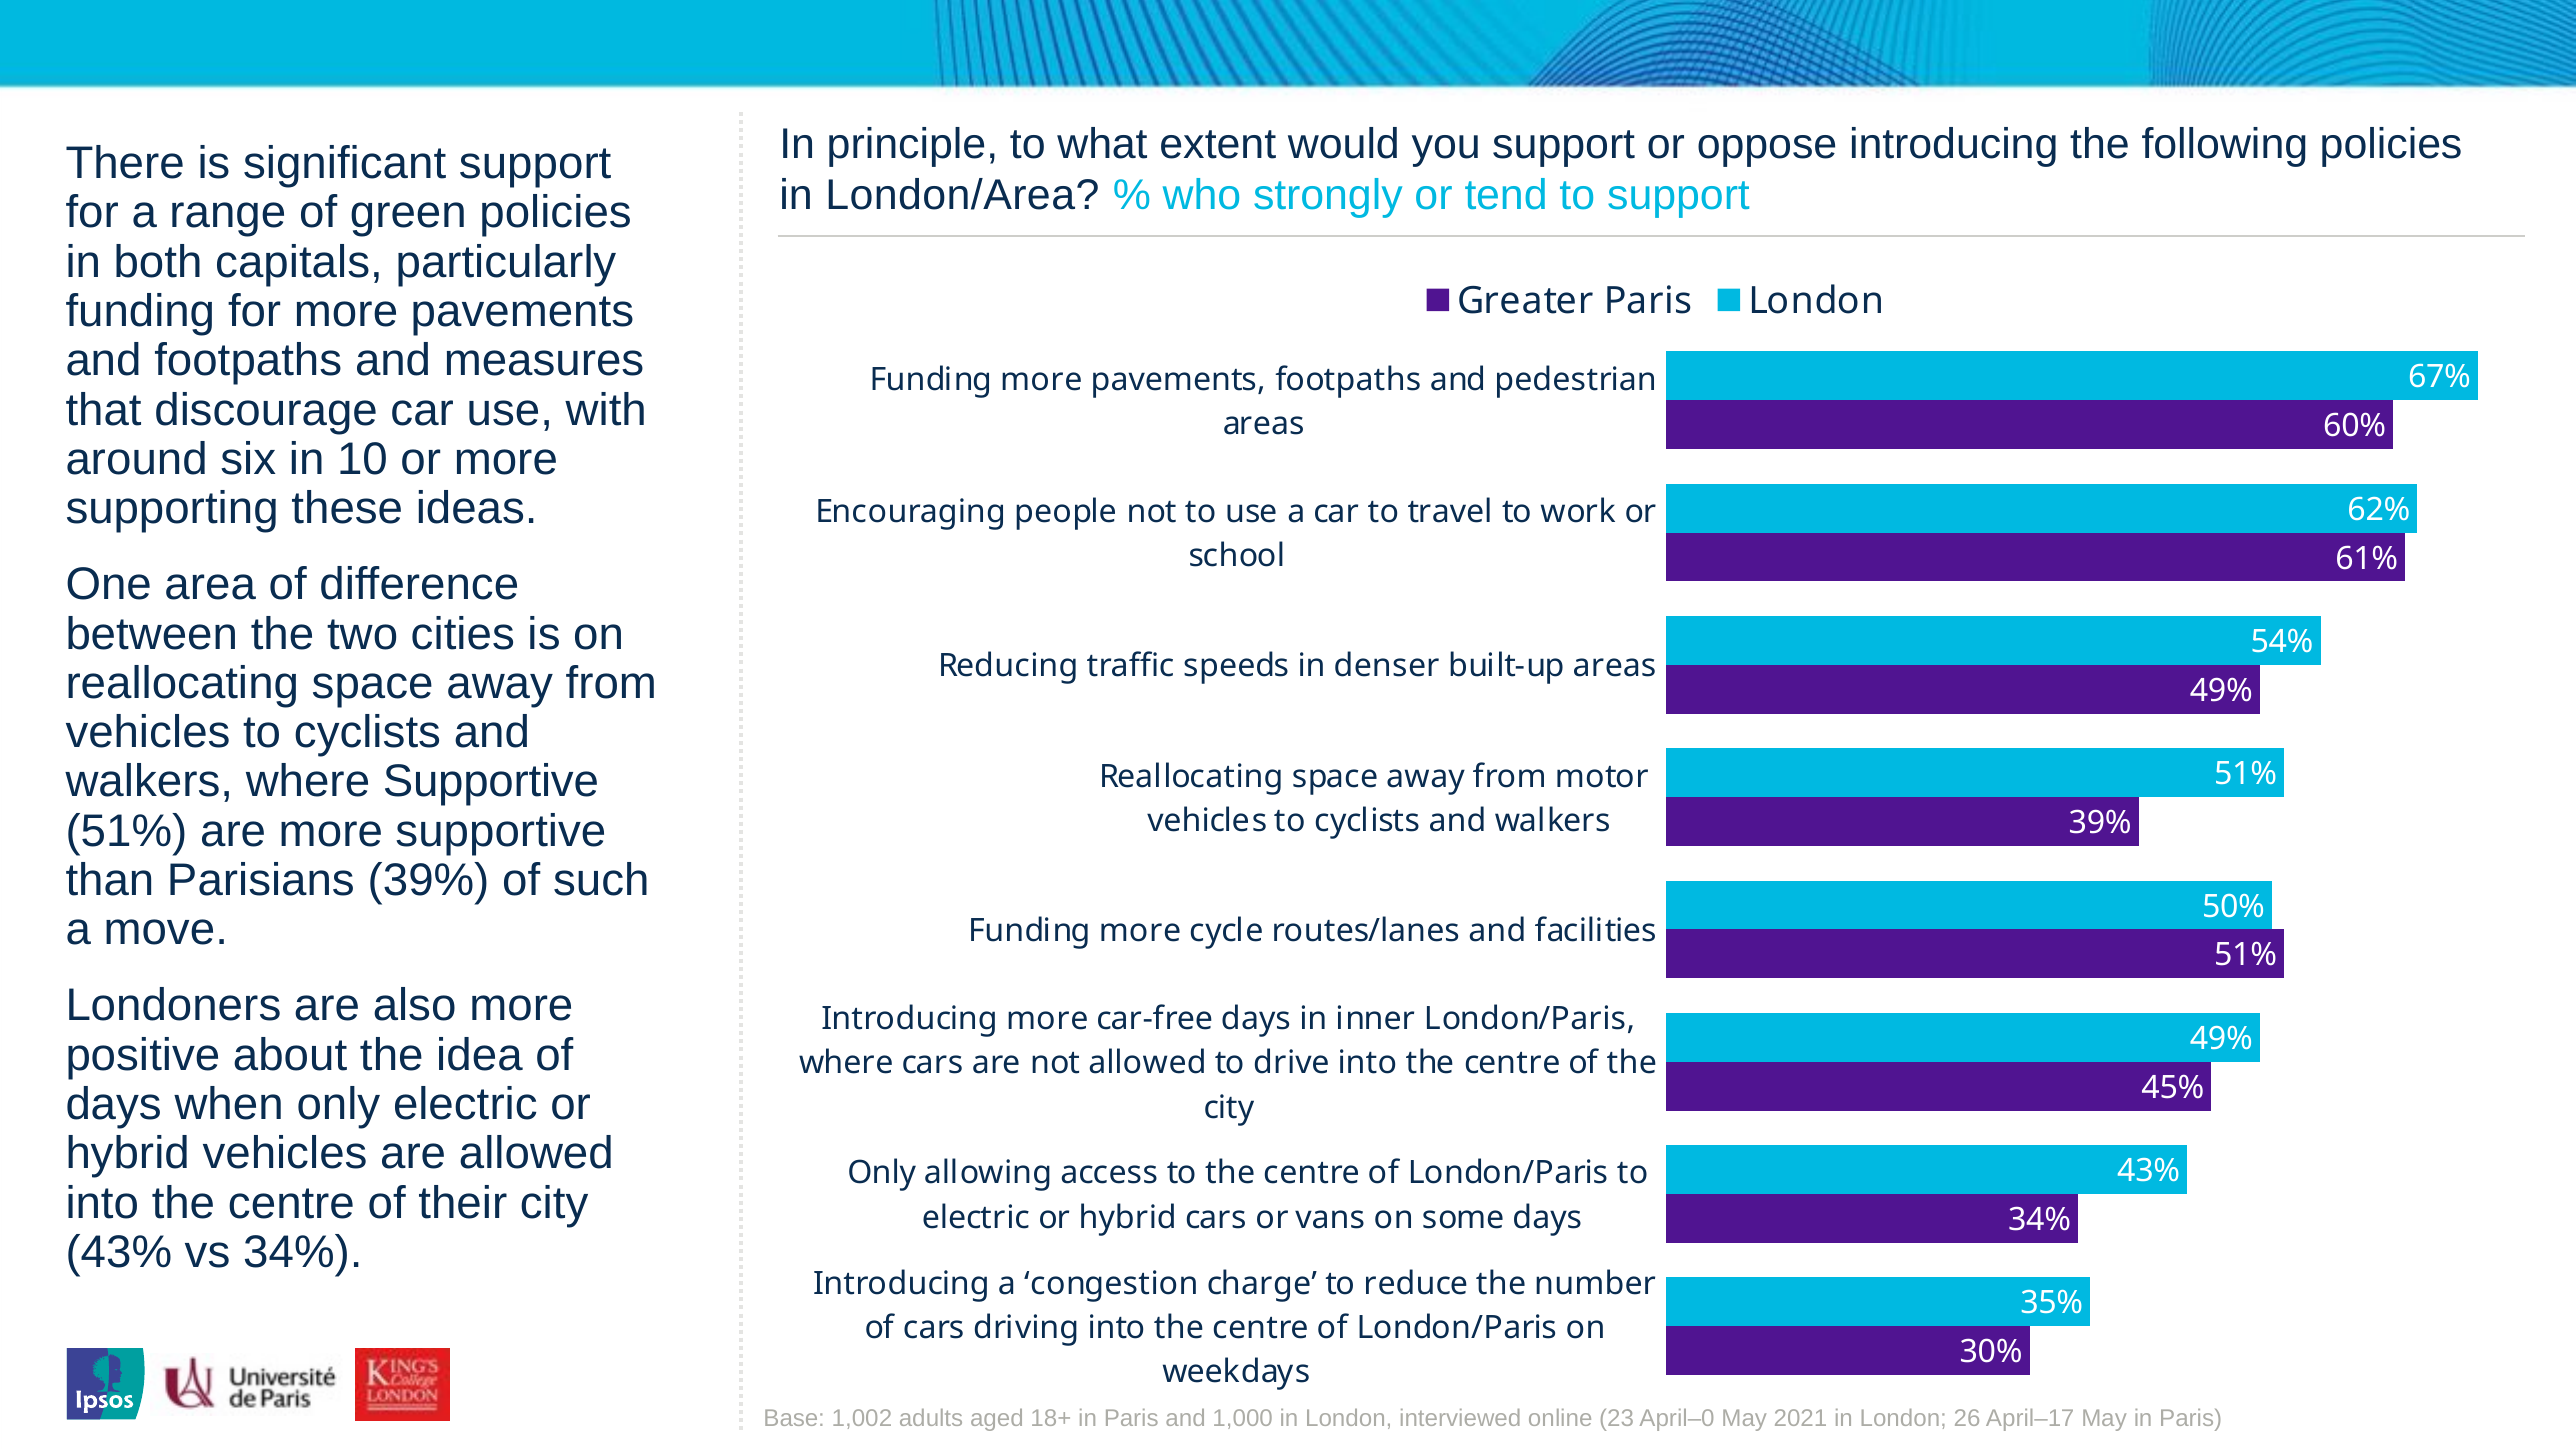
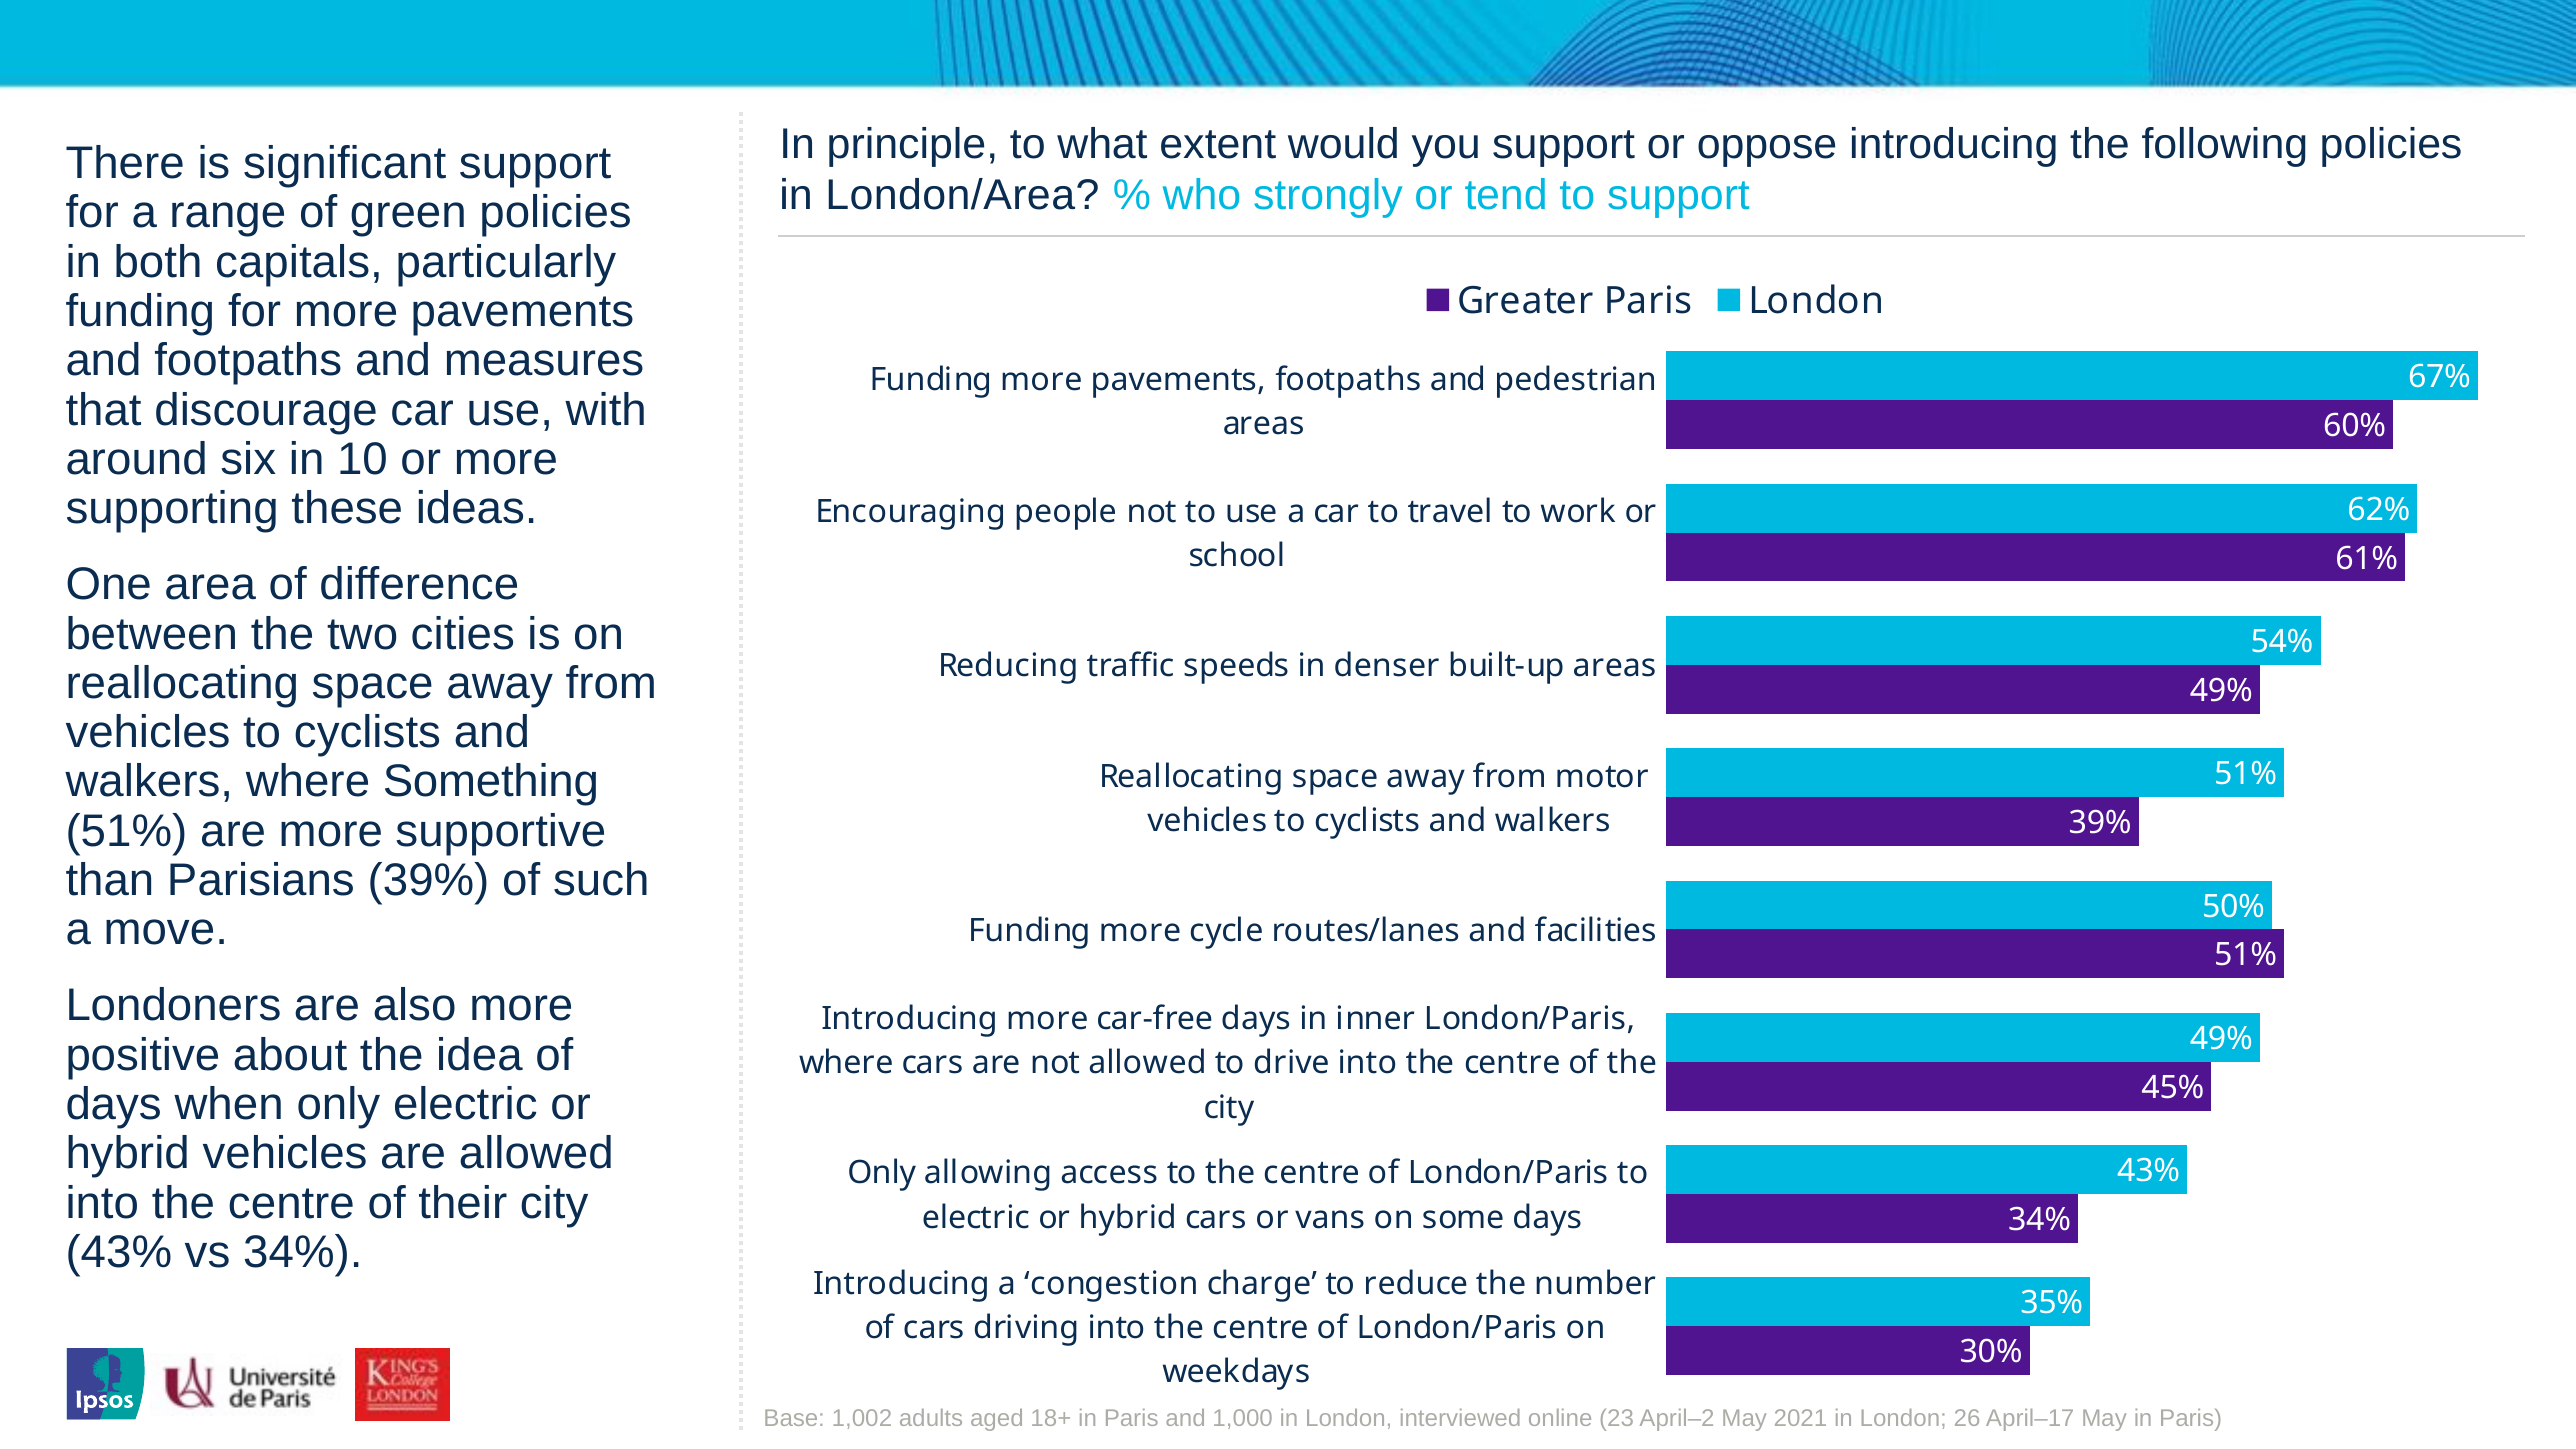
where Supportive: Supportive -> Something
April–0: April–0 -> April–2
